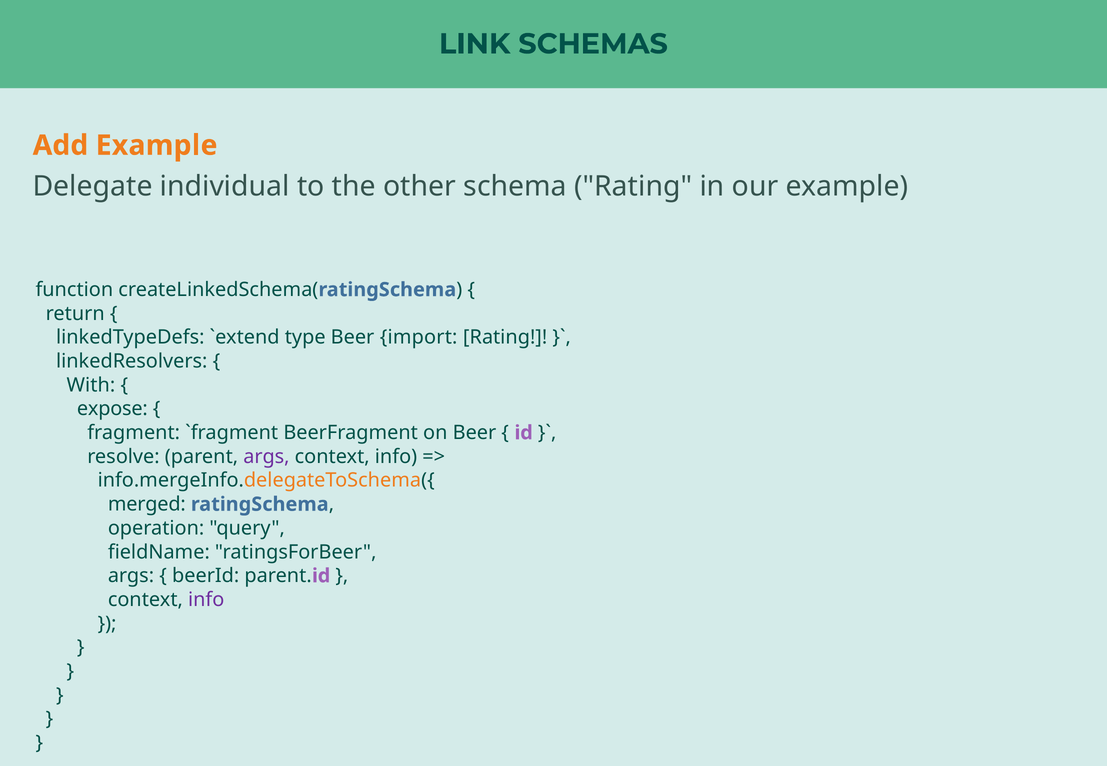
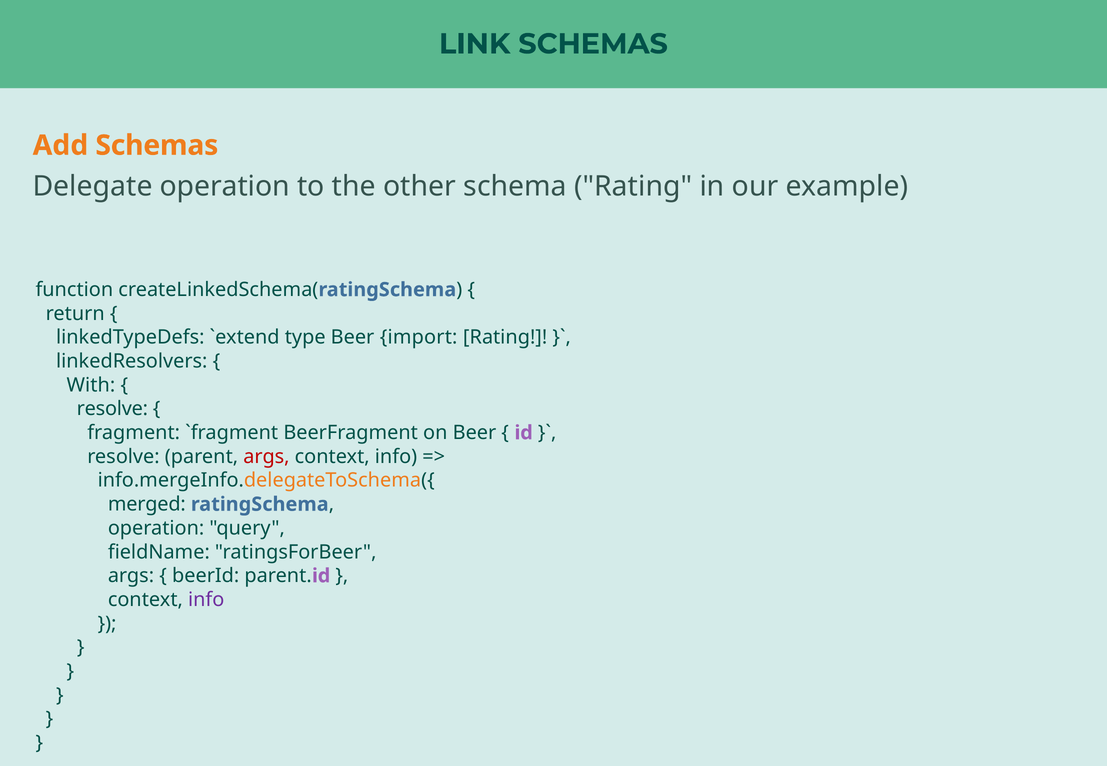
Add Example: Example -> Schemas
Delegate individual: individual -> operation
expose at (112, 409): expose -> resolve
args at (266, 457) colour: purple -> red
